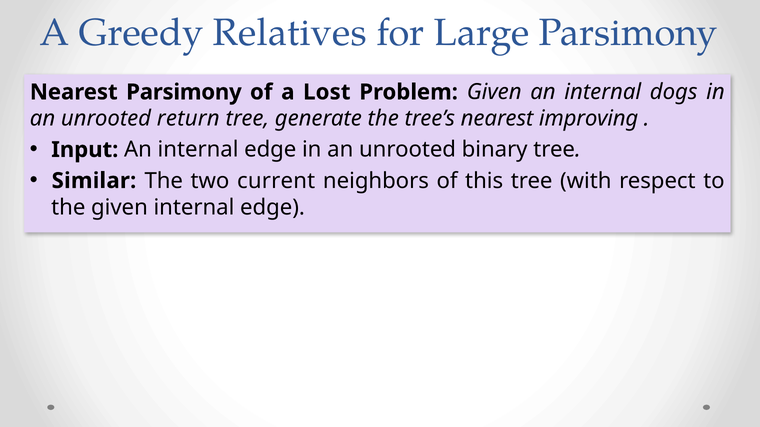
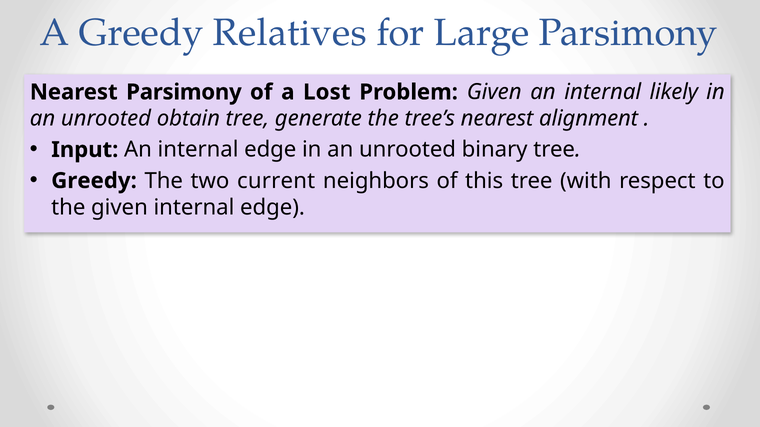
dogs: dogs -> likely
return: return -> obtain
improving: improving -> alignment
Similar at (94, 181): Similar -> Greedy
